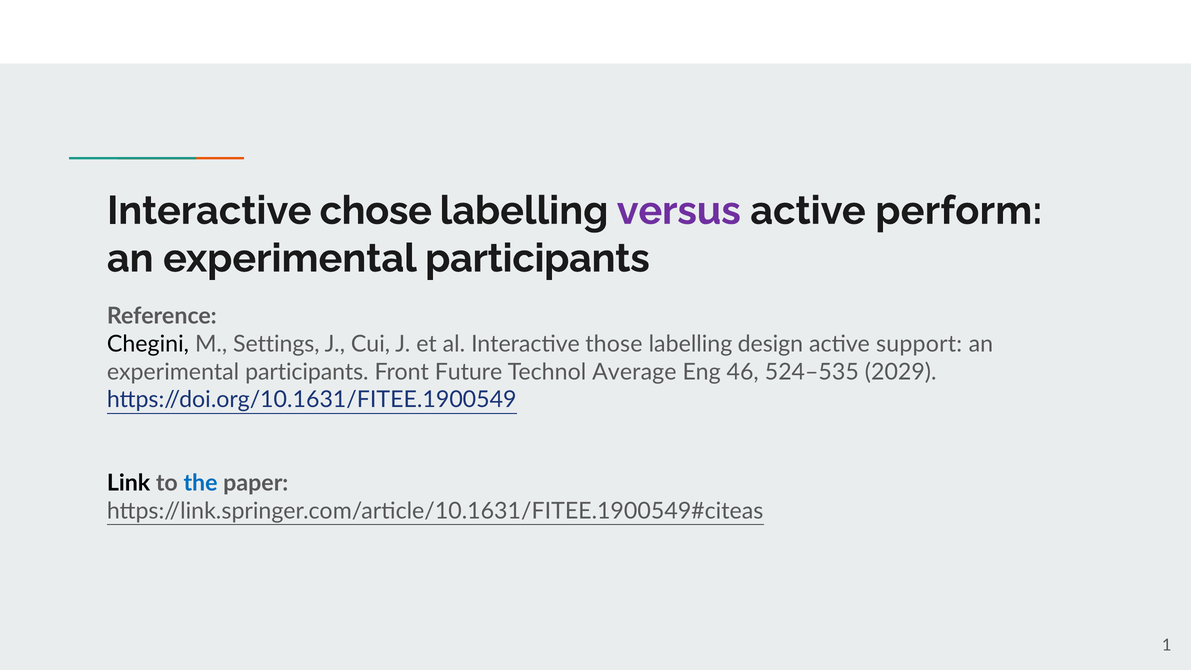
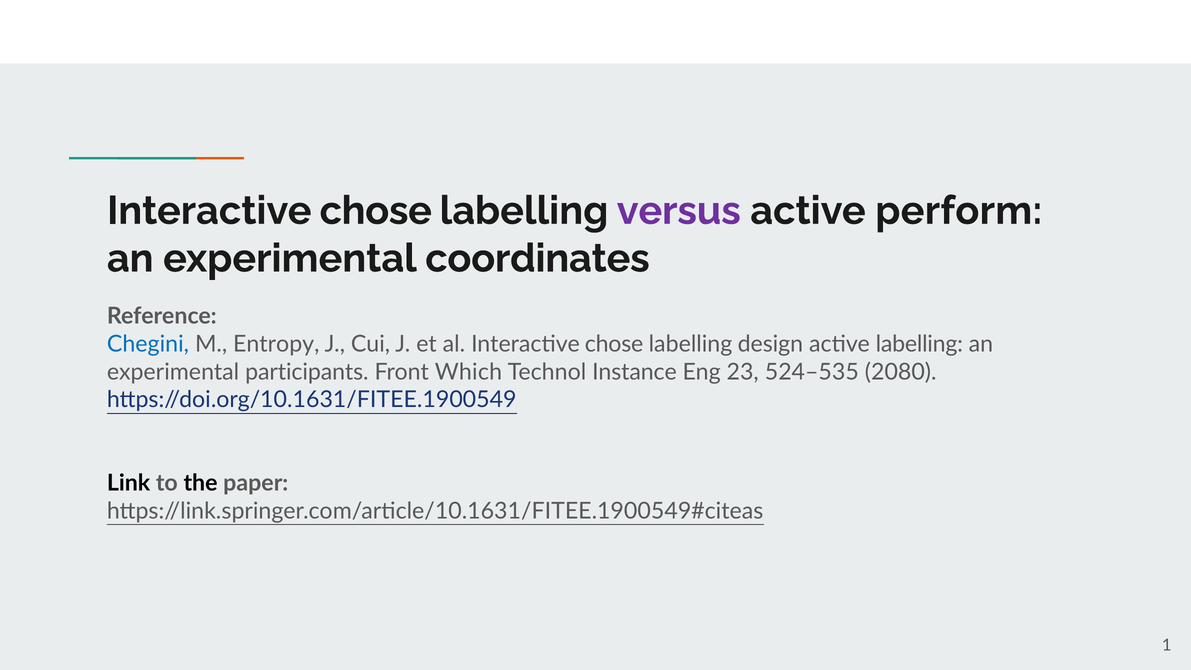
participants at (537, 258): participants -> coordinates
Chegini colour: black -> blue
Settings: Settings -> Entropy
al Interactive those: those -> chose
active support: support -> labelling
Future: Future -> Which
Average: Average -> Instance
46: 46 -> 23
2029: 2029 -> 2080
the colour: blue -> black
